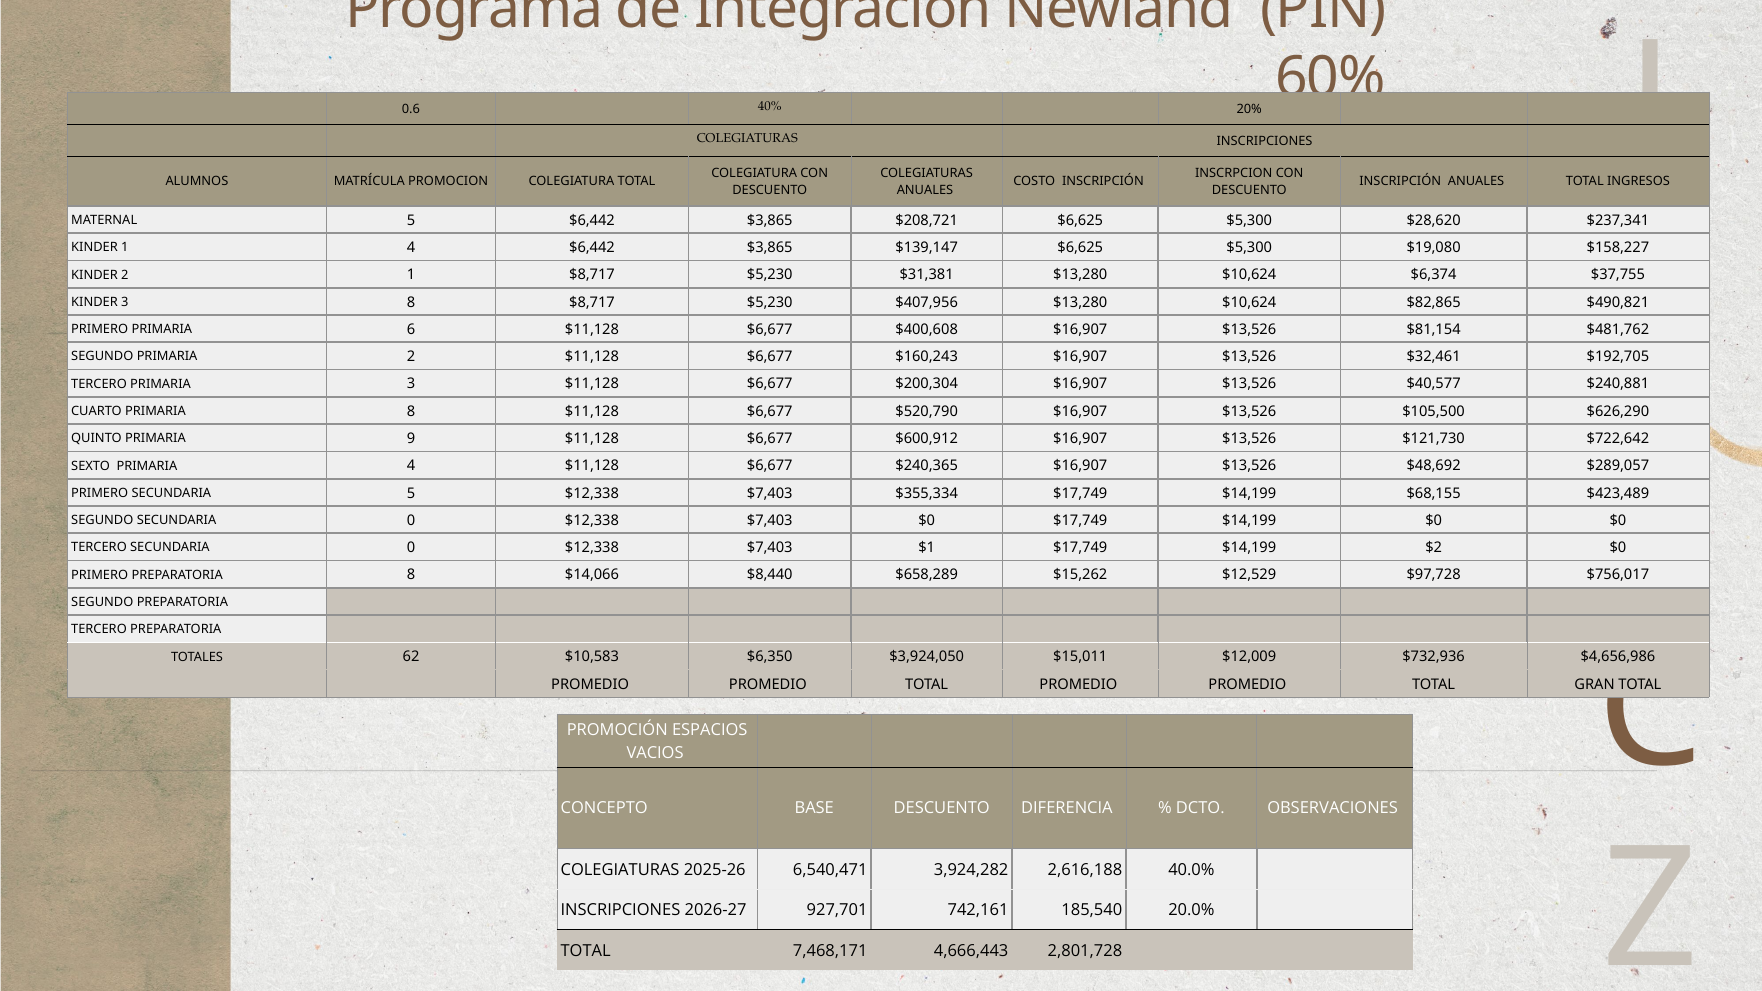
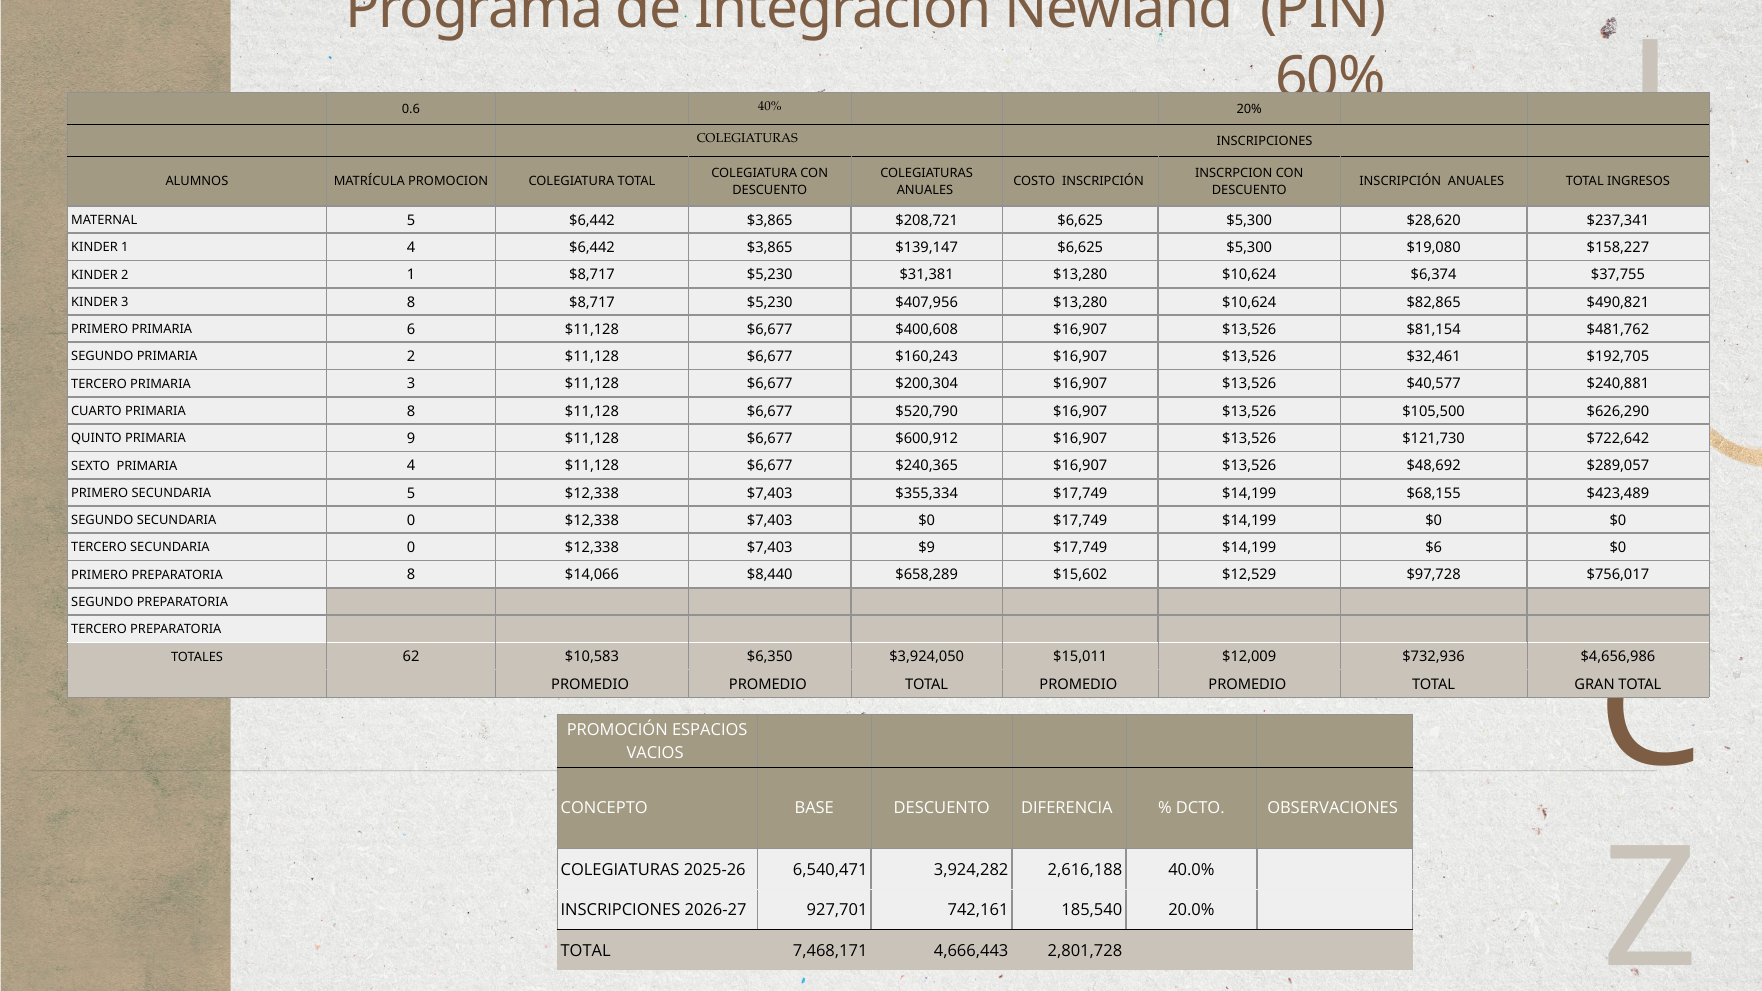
$1: $1 -> $9
$2: $2 -> $6
$15,262: $15,262 -> $15,602
